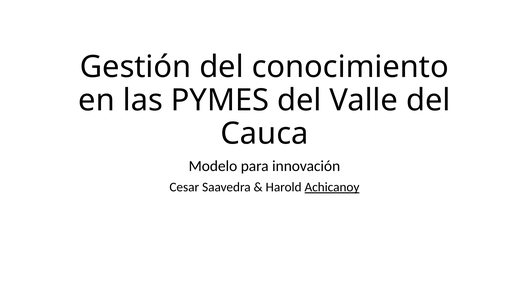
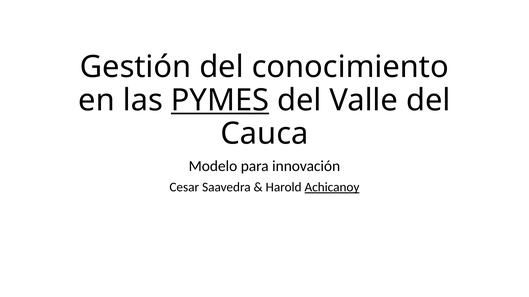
PYMES underline: none -> present
